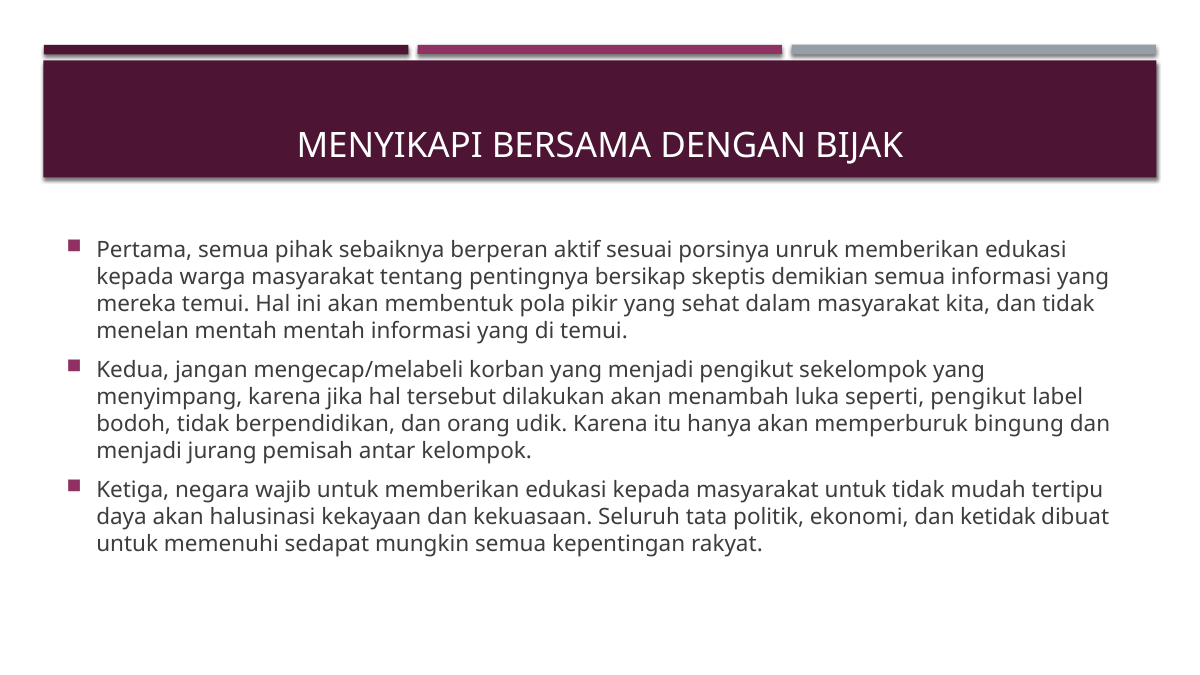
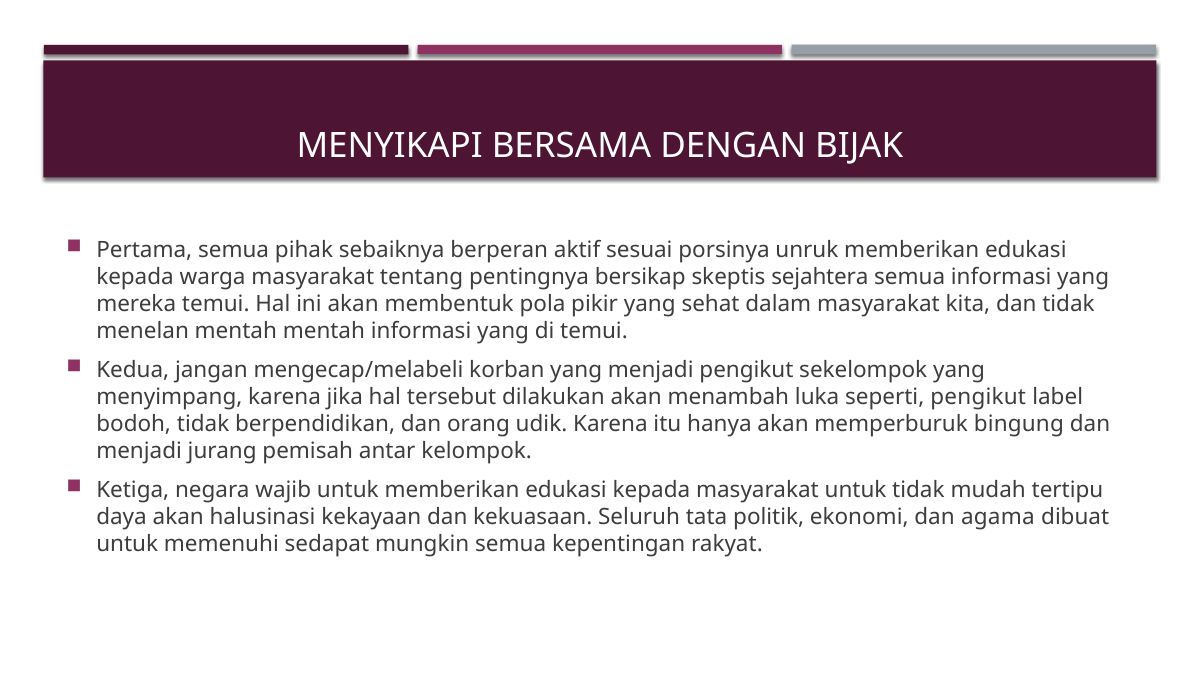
demikian: demikian -> sejahtera
ketidak: ketidak -> agama
